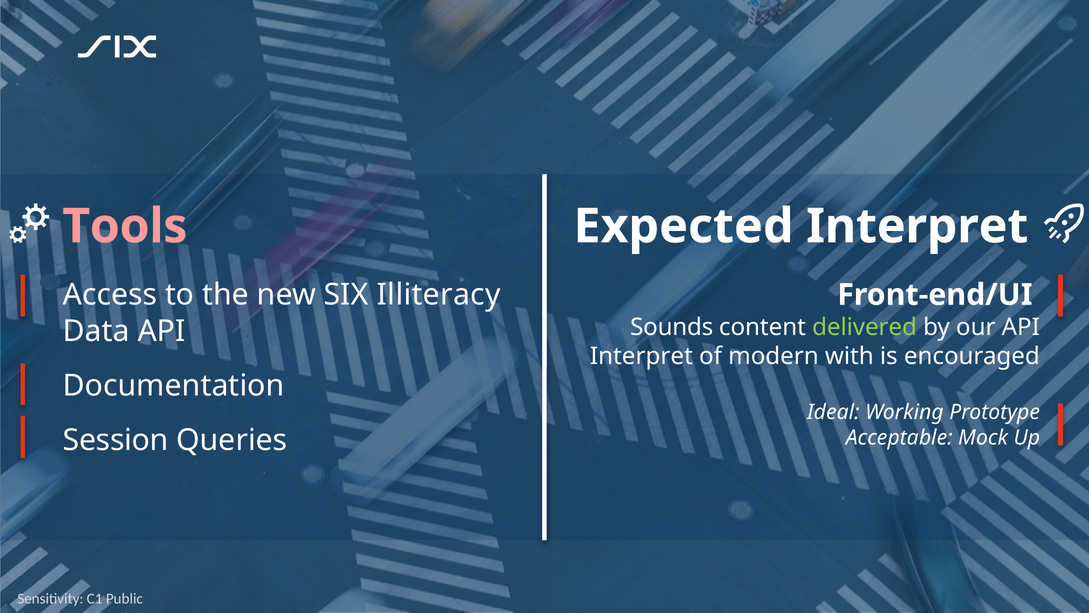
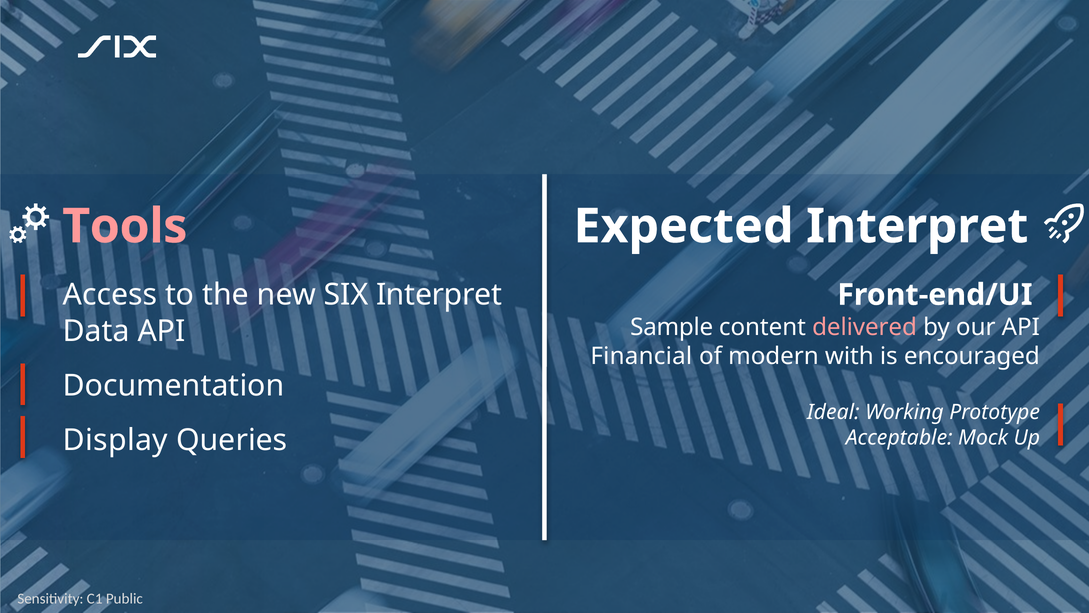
SIX Illiteracy: Illiteracy -> Interpret
Sounds: Sounds -> Sample
delivered colour: light green -> pink
Interpret at (641, 356): Interpret -> Financial
Session: Session -> Display
